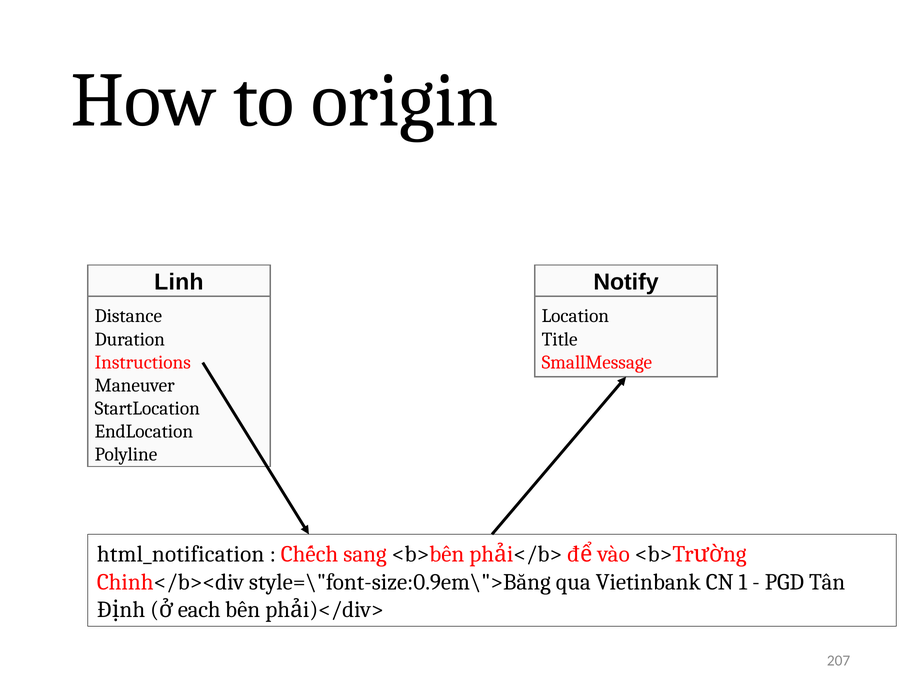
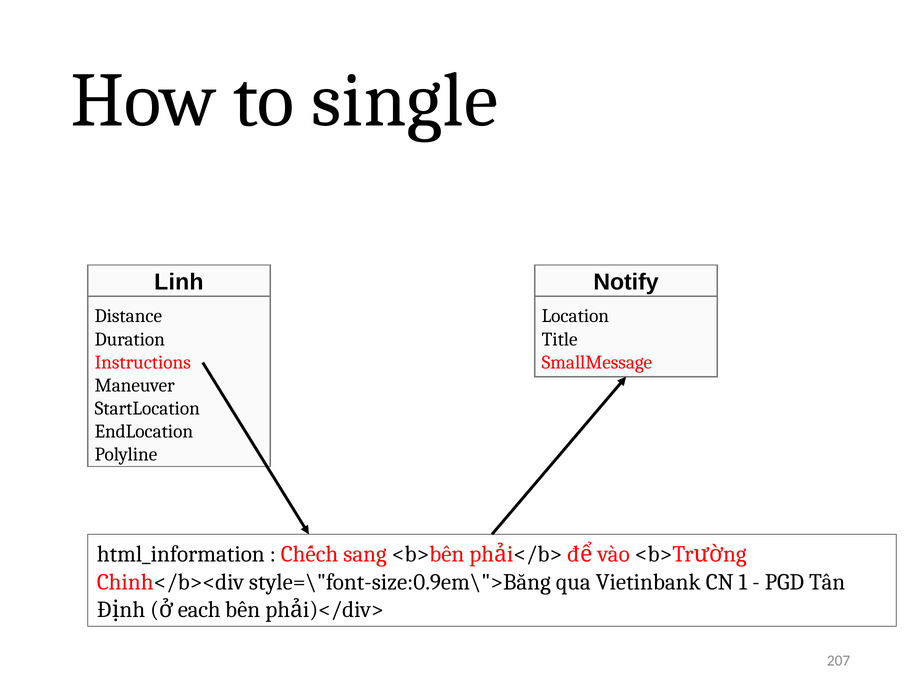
origin: origin -> single
html_notification: html_notification -> html_information
